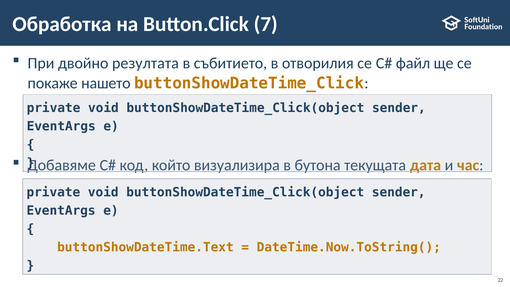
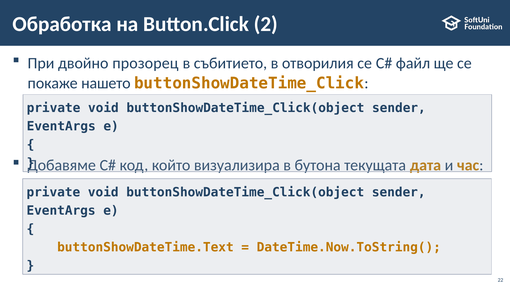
7: 7 -> 2
резултата: резултата -> прозорец
